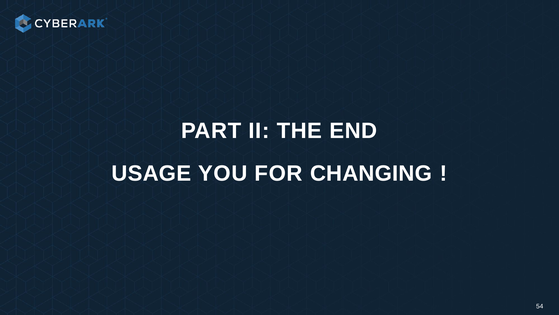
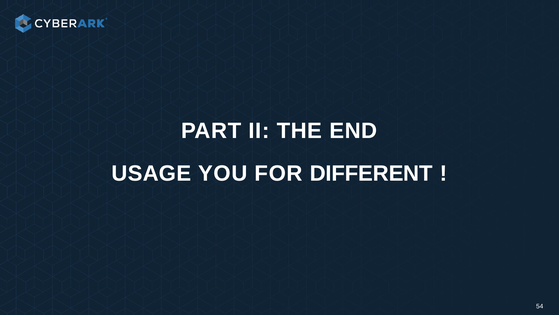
CHANGING: CHANGING -> DIFFERENT
